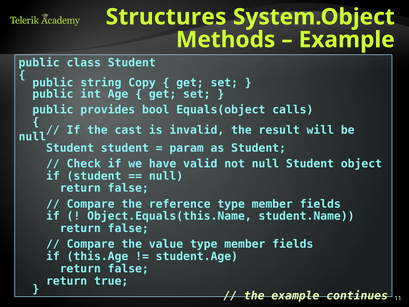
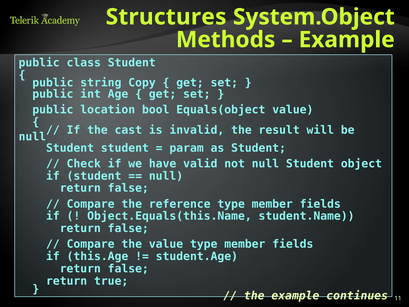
provides: provides -> location
Equals(object calls: calls -> value
